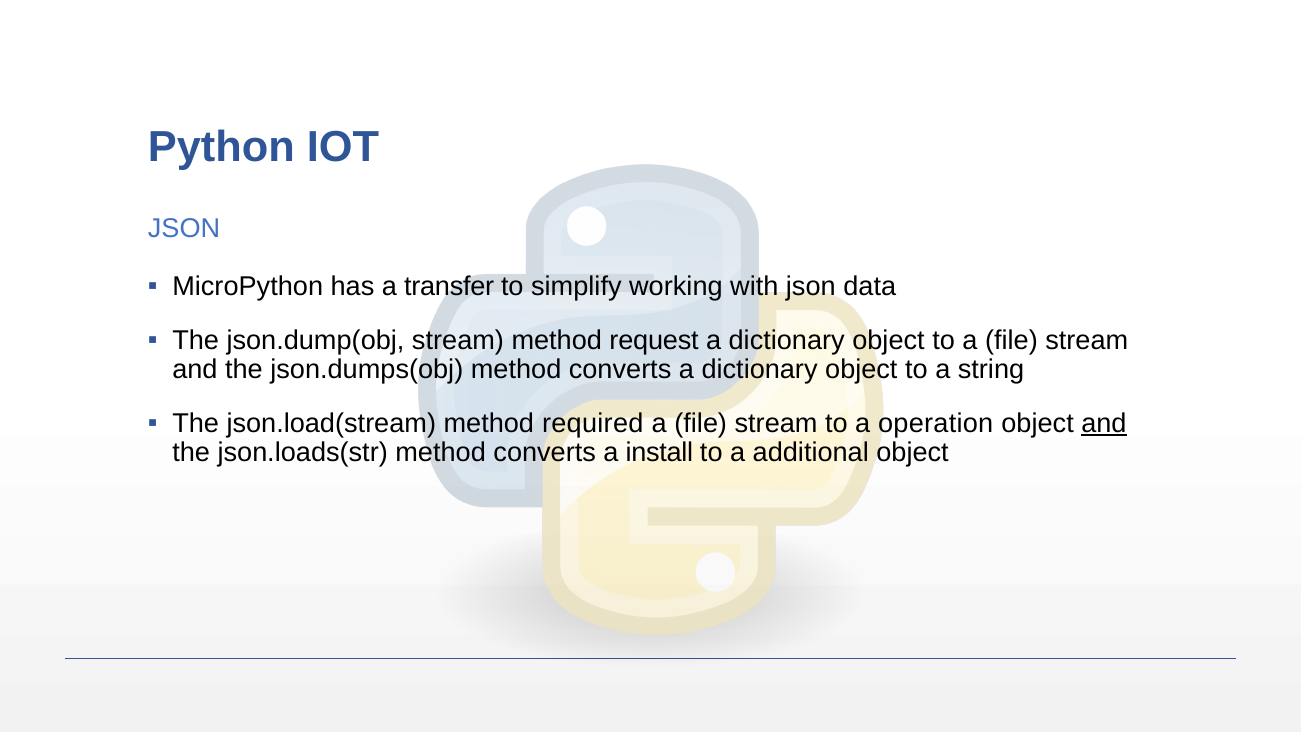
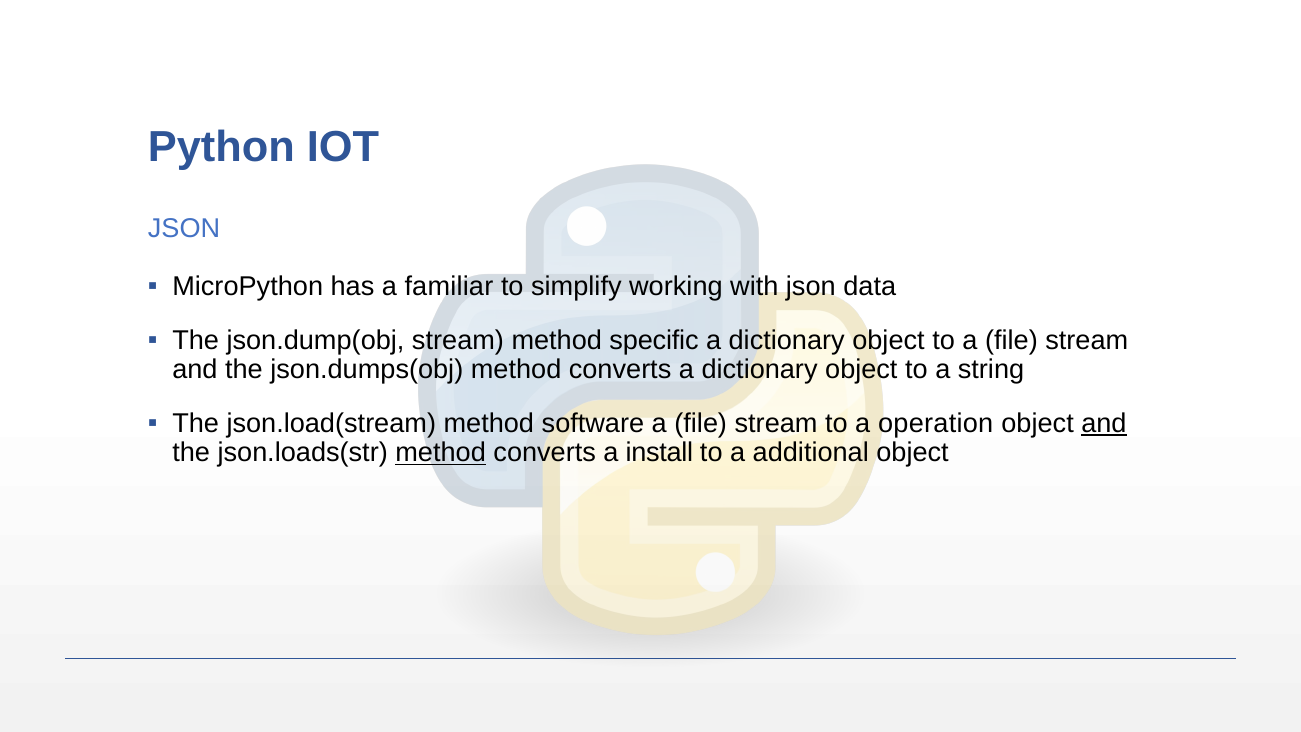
transfer: transfer -> familiar
request: request -> specific
required: required -> software
method at (441, 453) underline: none -> present
